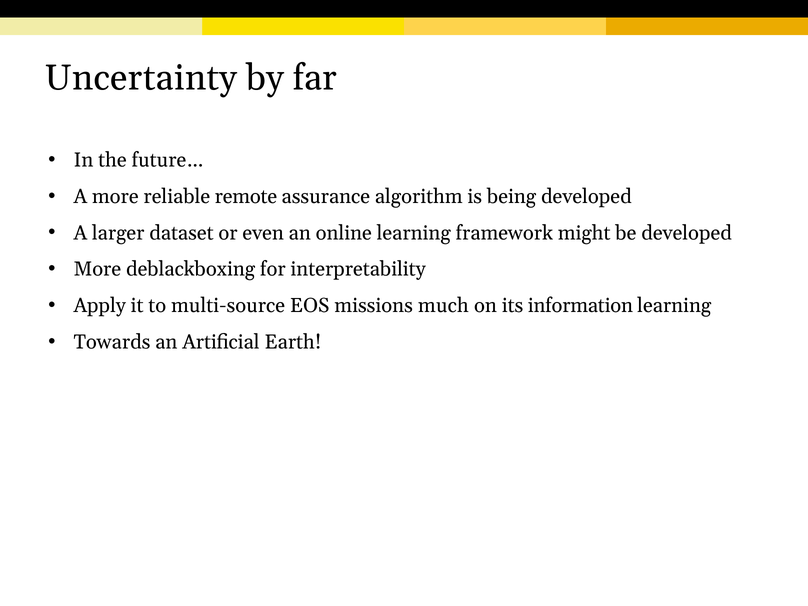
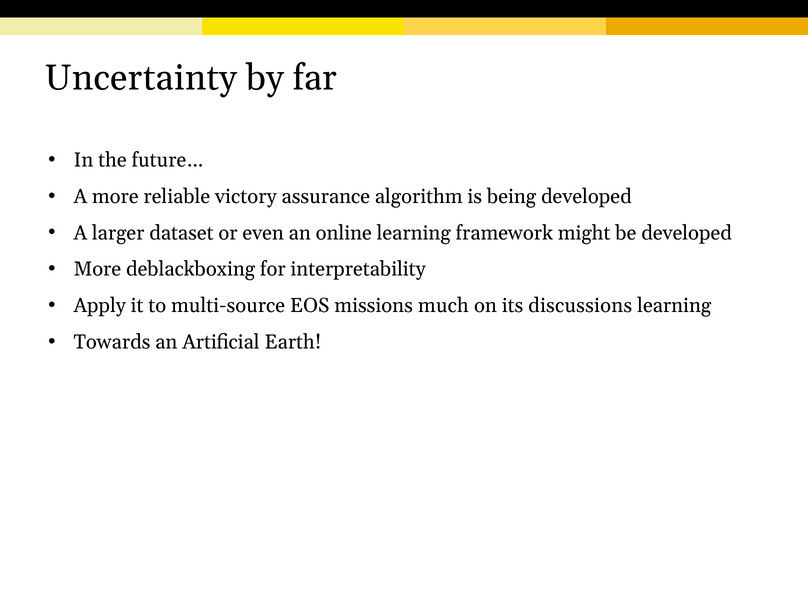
remote: remote -> victory
information: information -> discussions
